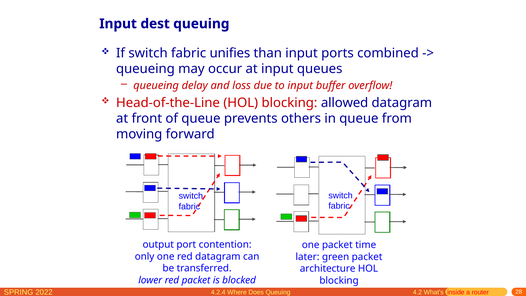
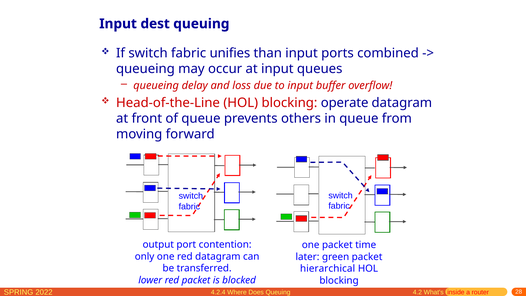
allowed: allowed -> operate
architecture: architecture -> hierarchical
